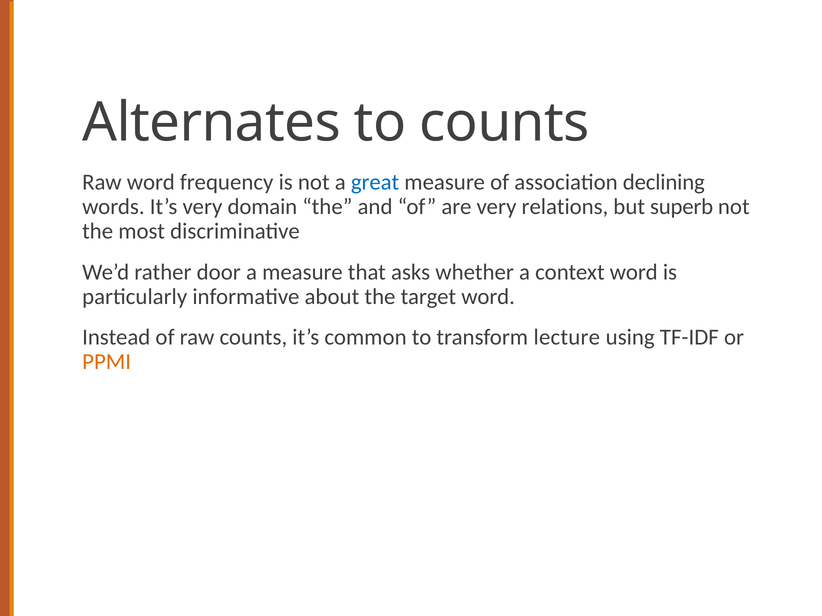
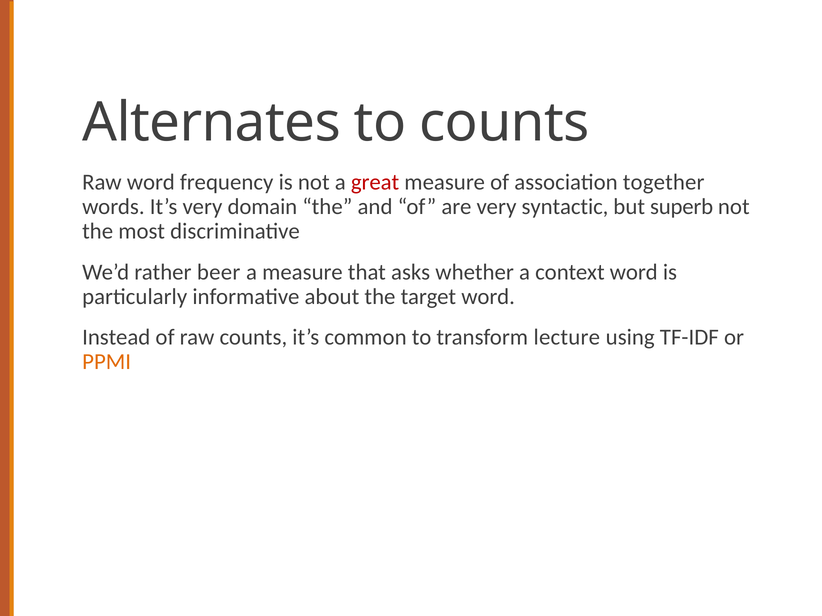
great colour: blue -> red
declining: declining -> together
relations: relations -> syntactic
door: door -> beer
